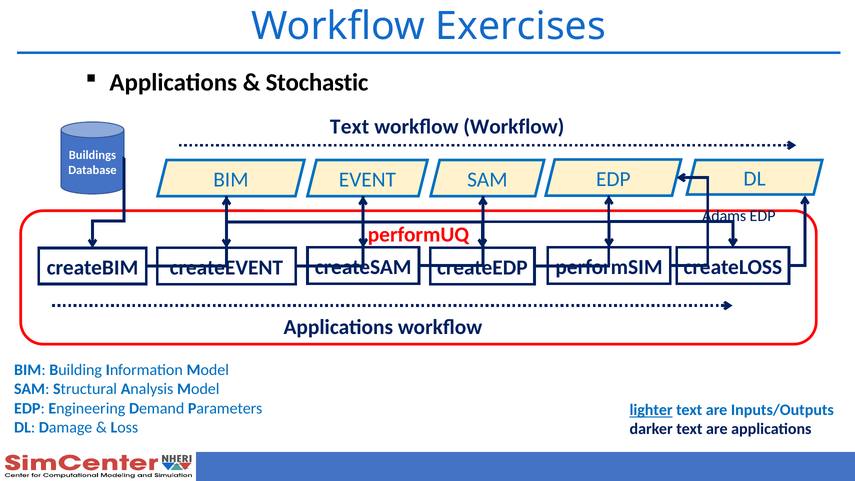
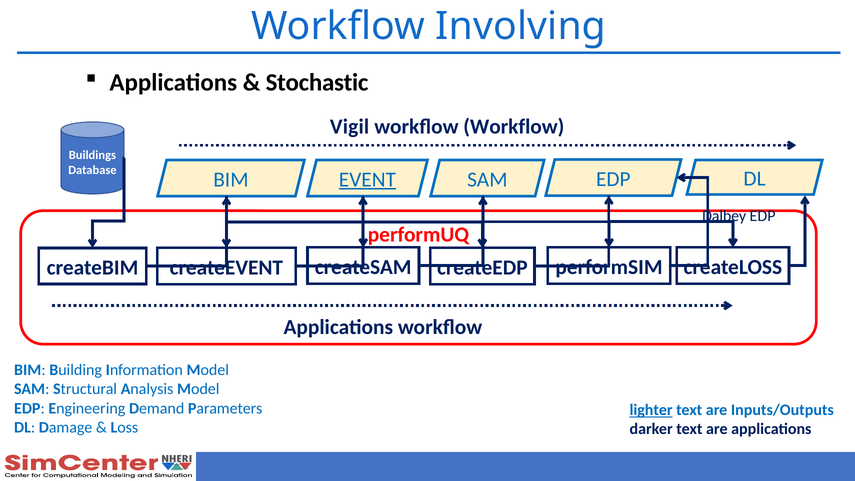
Exercises: Exercises -> Involving
Text at (350, 126): Text -> Vigil
EVENT underline: none -> present
Adams: Adams -> Dalbey
